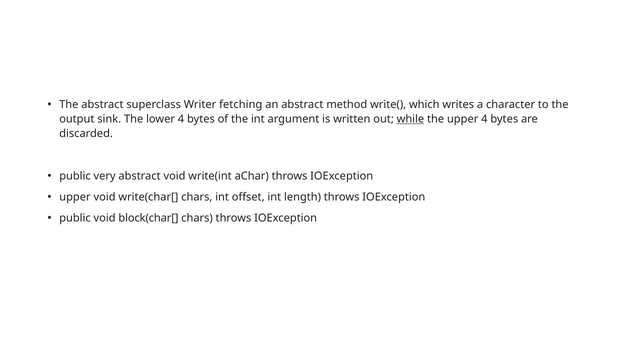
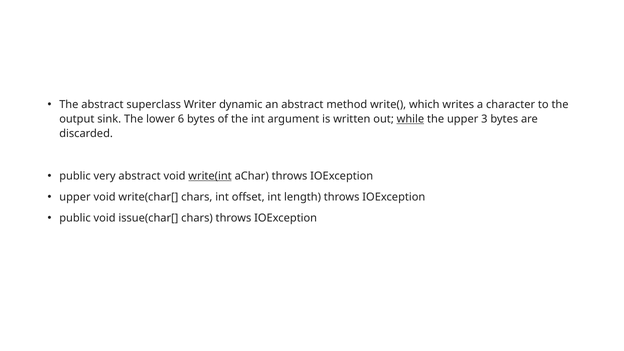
fetching: fetching -> dynamic
lower 4: 4 -> 6
upper 4: 4 -> 3
write(int underline: none -> present
block(char[: block(char[ -> issue(char[
